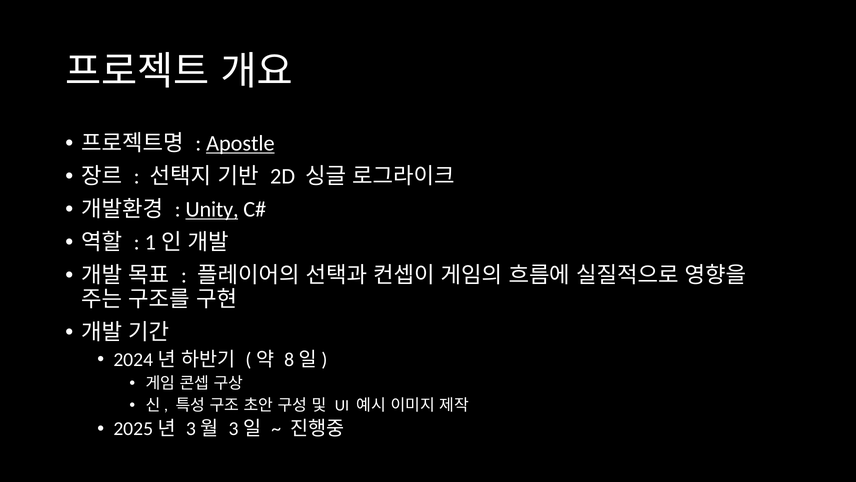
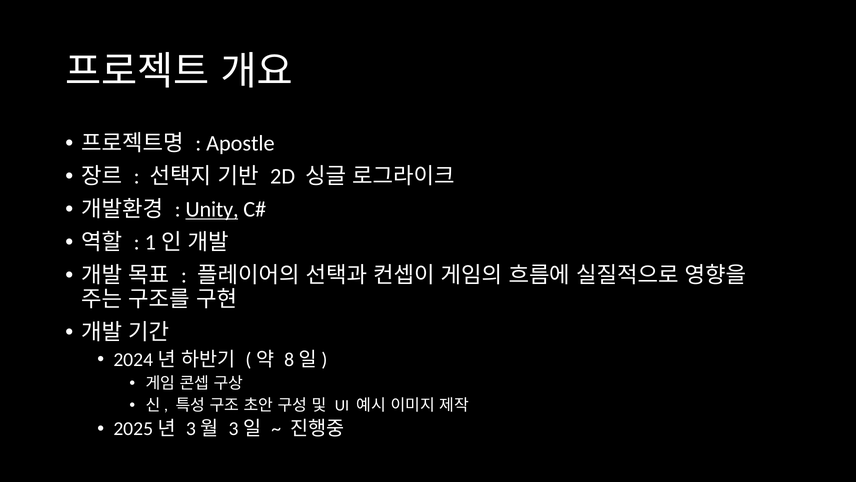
Apostle underline: present -> none
